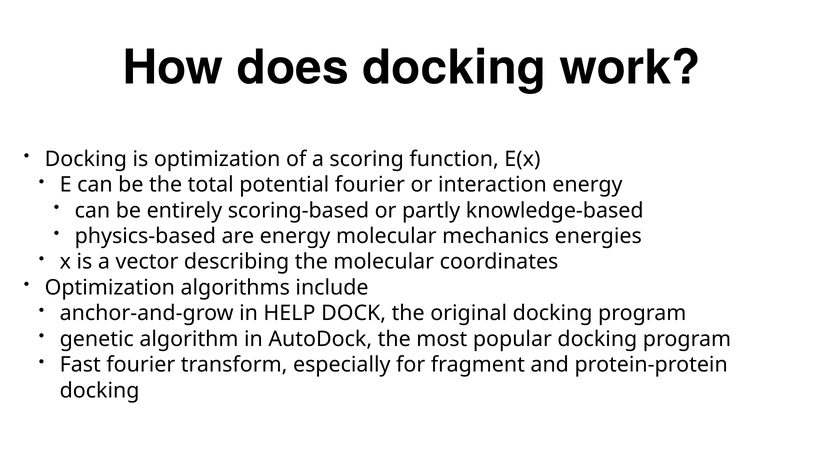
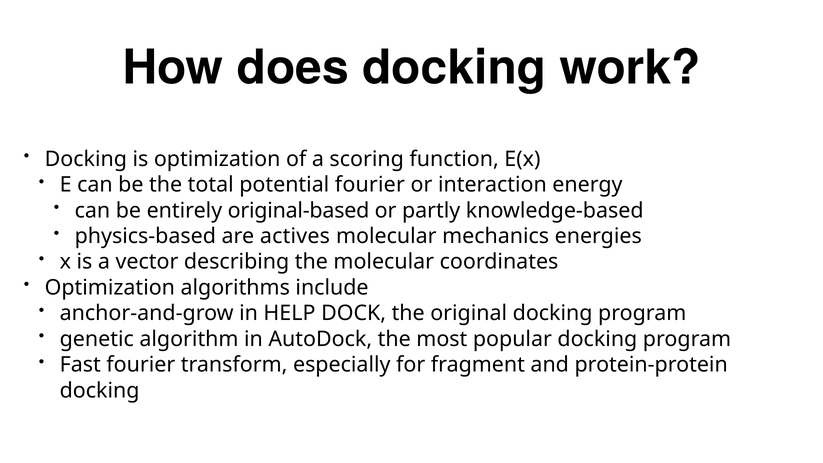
scoring-based: scoring-based -> original-based
are energy: energy -> actives
